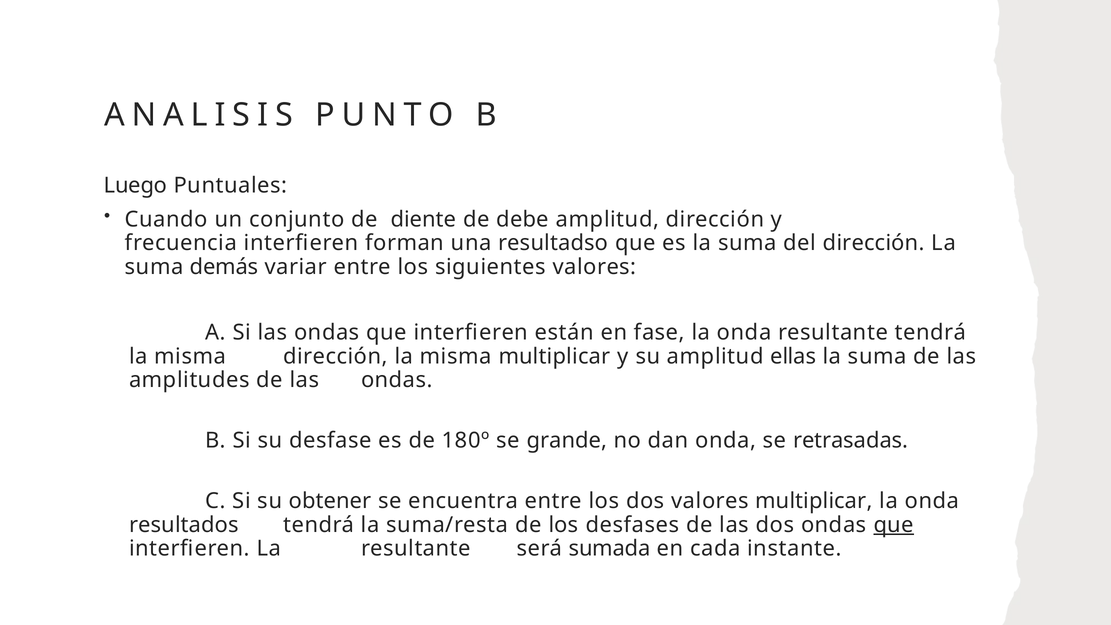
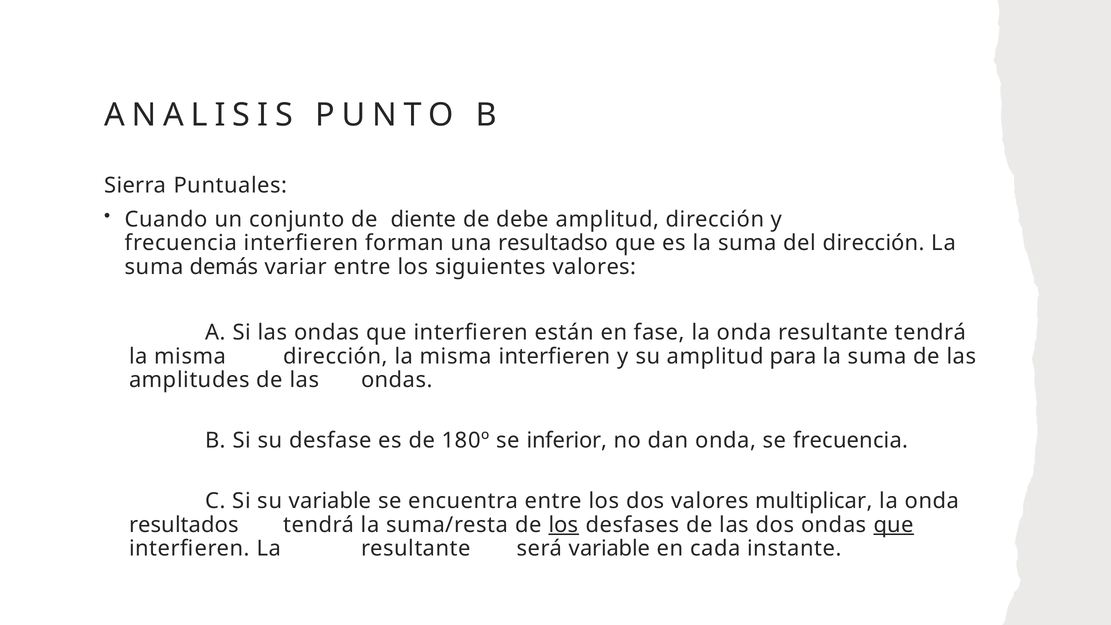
Luego: Luego -> Sierra
misma multiplicar: multiplicar -> interfieren
ellas: ellas -> para
grande: grande -> inferior
se retrasadas: retrasadas -> frecuencia
su obtener: obtener -> variable
los at (564, 525) underline: none -> present
será sumada: sumada -> variable
